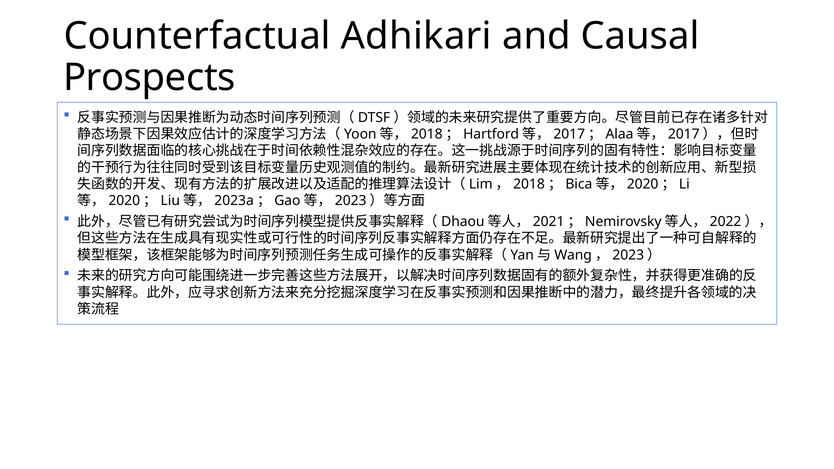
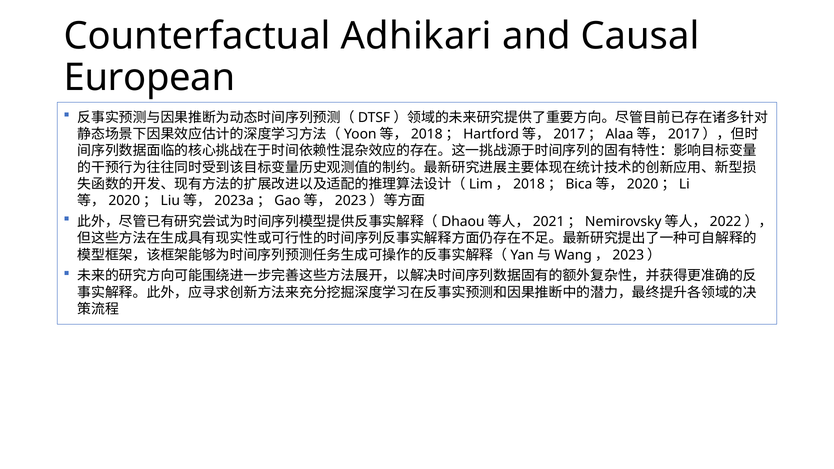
Prospects: Prospects -> European
